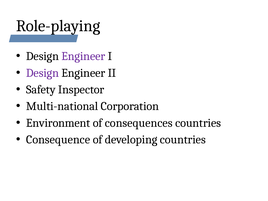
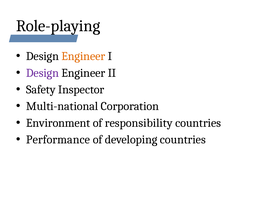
Engineer at (83, 56) colour: purple -> orange
consequences: consequences -> responsibility
Consequence: Consequence -> Performance
